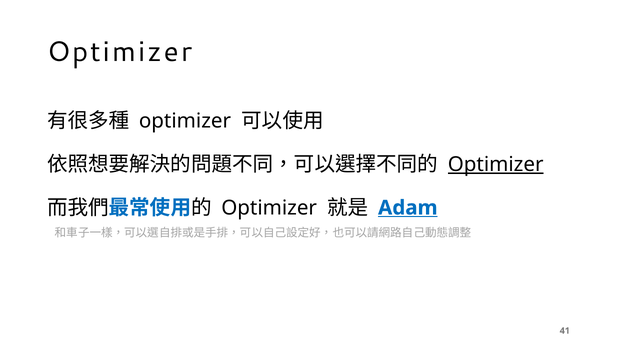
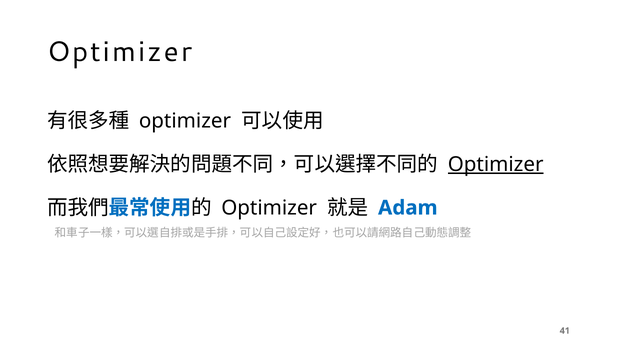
Adam underline: present -> none
